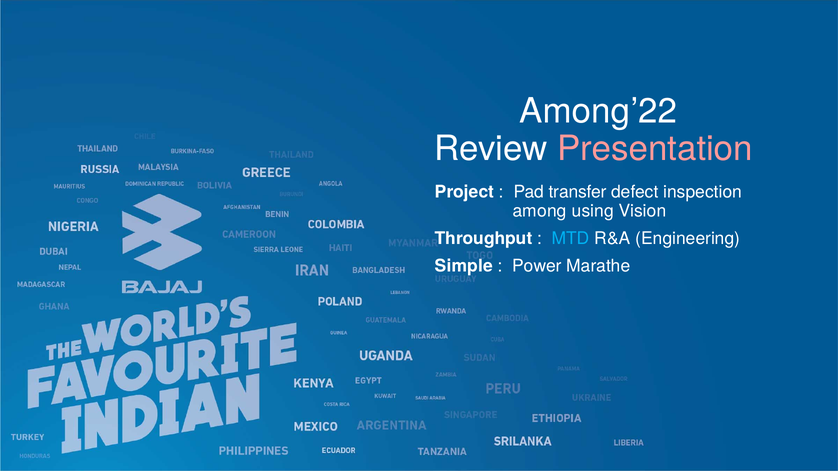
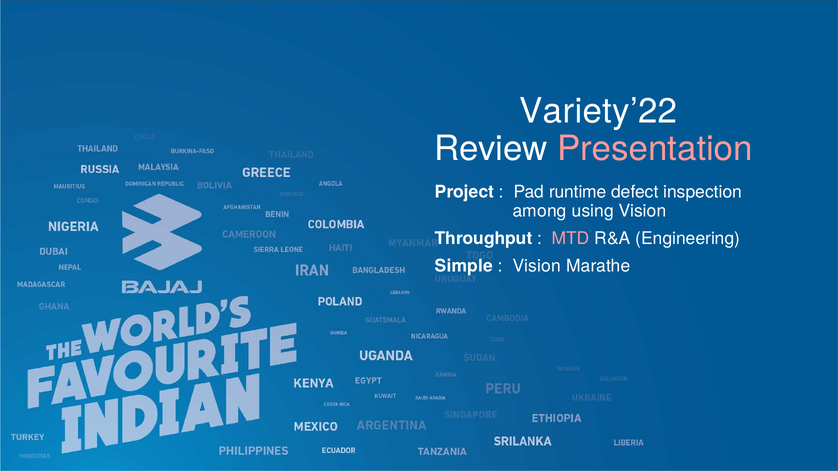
Among’22: Among’22 -> Variety’22
transfer: transfer -> runtime
MTD colour: light blue -> pink
Power at (537, 266): Power -> Vision
